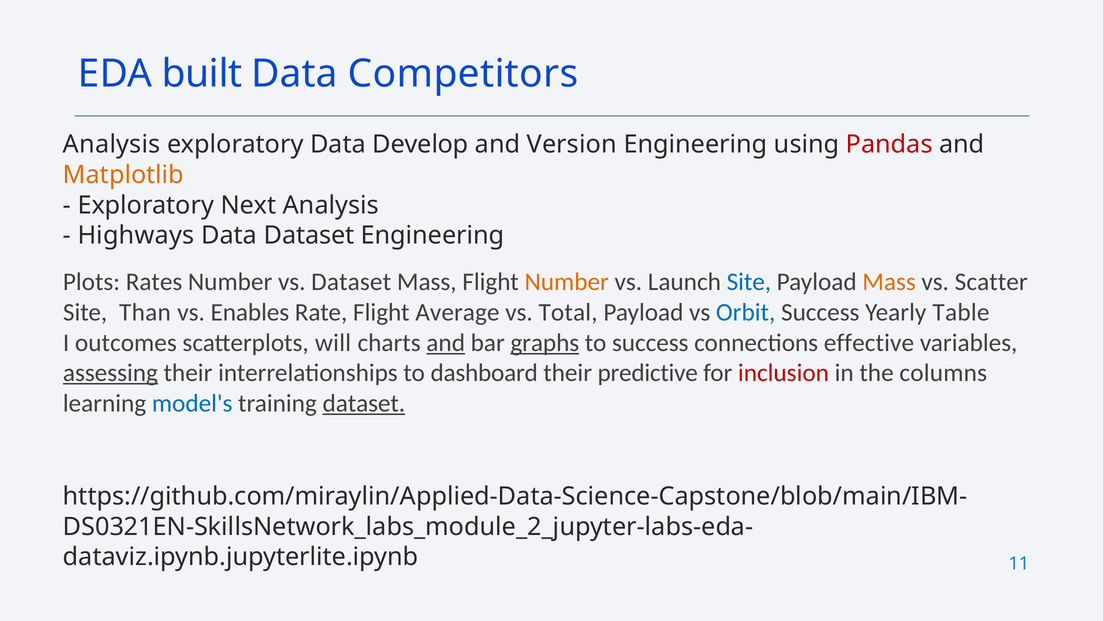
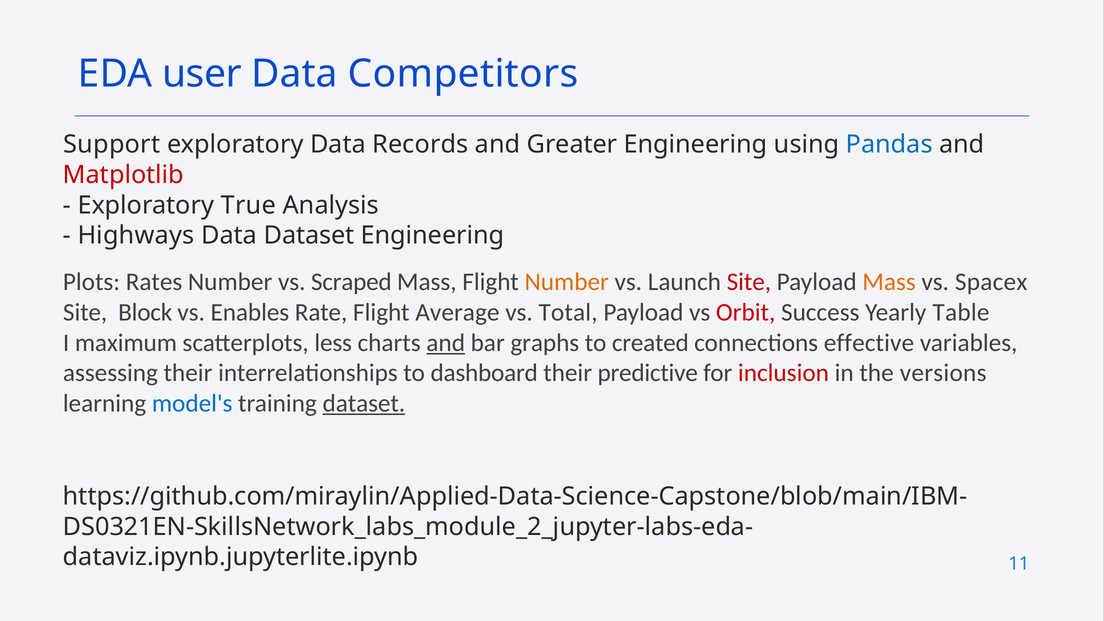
built: built -> user
Analysis at (112, 145): Analysis -> Support
Develop: Develop -> Records
Version: Version -> Greater
Pandas colour: red -> blue
Matplotlib colour: orange -> red
Next: Next -> True
vs Dataset: Dataset -> Scraped
Site at (749, 282) colour: blue -> red
Scatter: Scatter -> Spacex
Than: Than -> Block
Orbit colour: blue -> red
outcomes: outcomes -> maximum
will: will -> less
graphs underline: present -> none
to success: success -> created
assessing underline: present -> none
columns: columns -> versions
